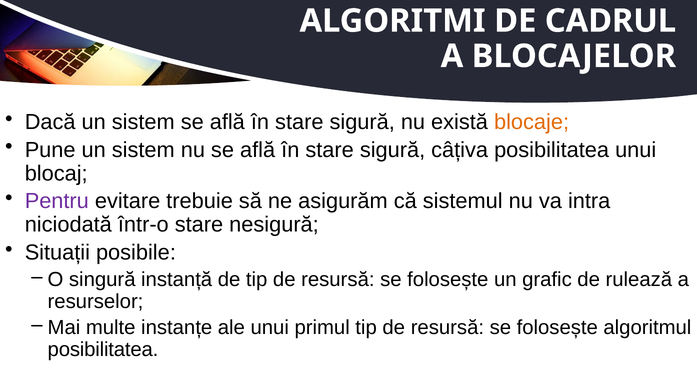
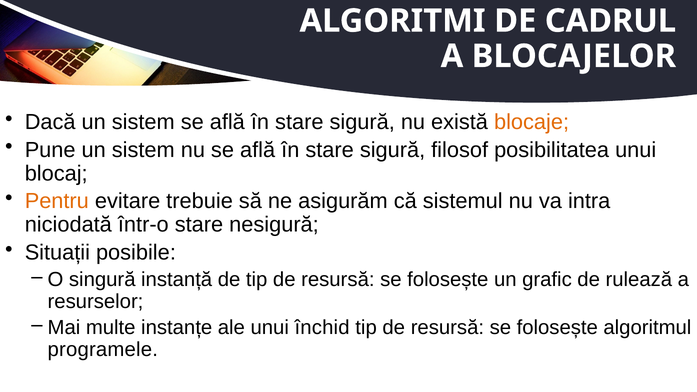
câțiva: câțiva -> filosof
Pentru colour: purple -> orange
primul: primul -> închid
posibilitatea at (103, 350): posibilitatea -> programele
